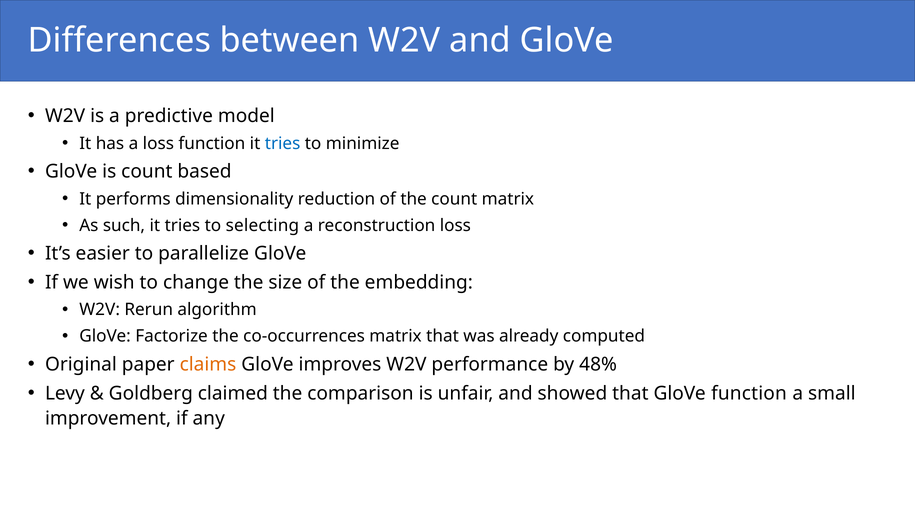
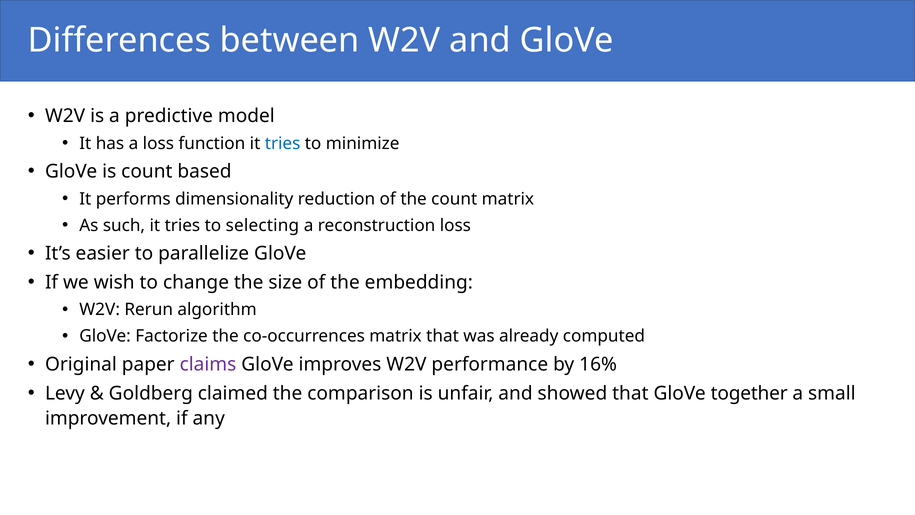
claims colour: orange -> purple
48%: 48% -> 16%
GloVe function: function -> together
